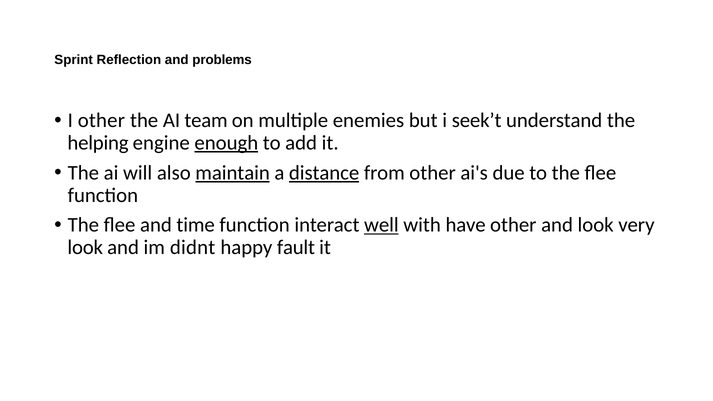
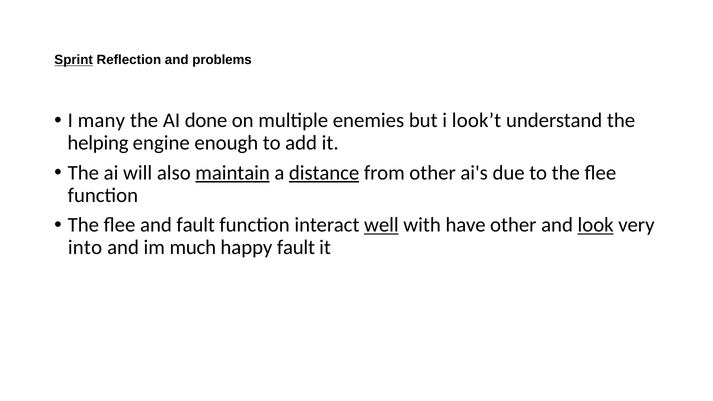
Sprint underline: none -> present
I other: other -> many
team: team -> done
seek’t: seek’t -> look’t
enough underline: present -> none
and time: time -> fault
look at (596, 225) underline: none -> present
look at (85, 247): look -> into
didnt: didnt -> much
